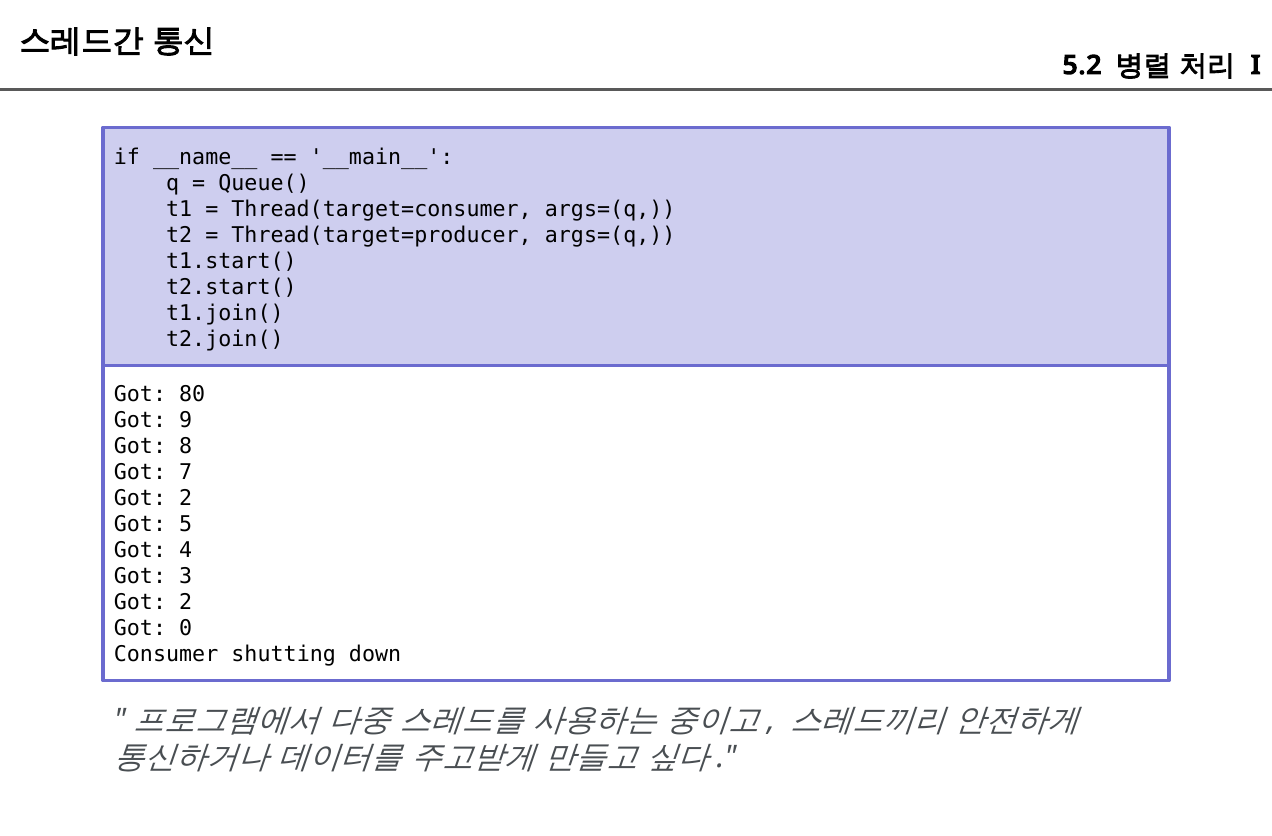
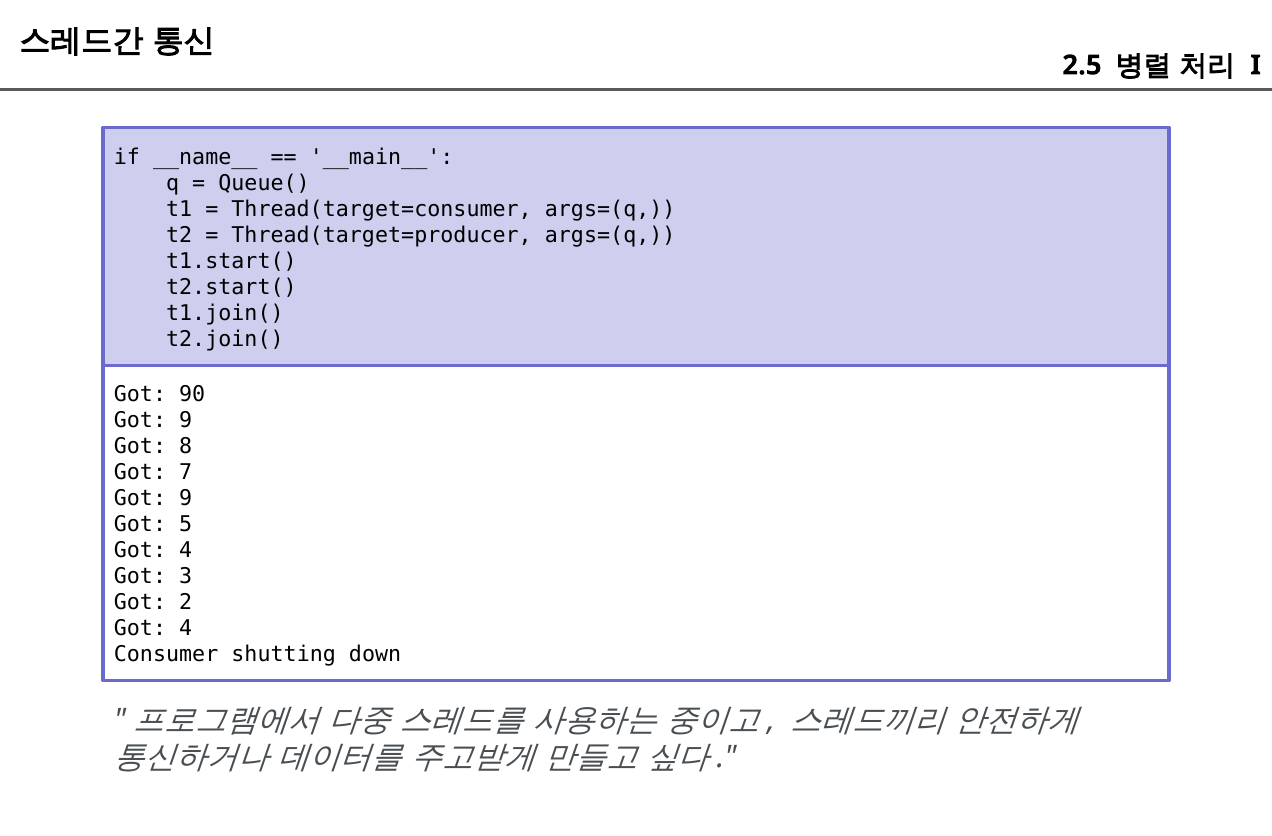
5.2: 5.2 -> 2.5
80: 80 -> 90
2 at (186, 498): 2 -> 9
0 at (186, 628): 0 -> 4
